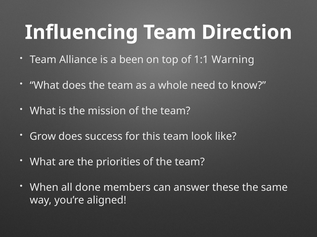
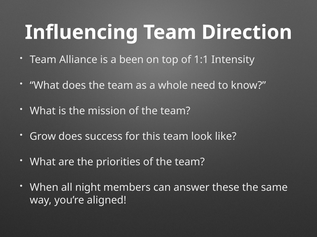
Warning: Warning -> Intensity
done: done -> night
